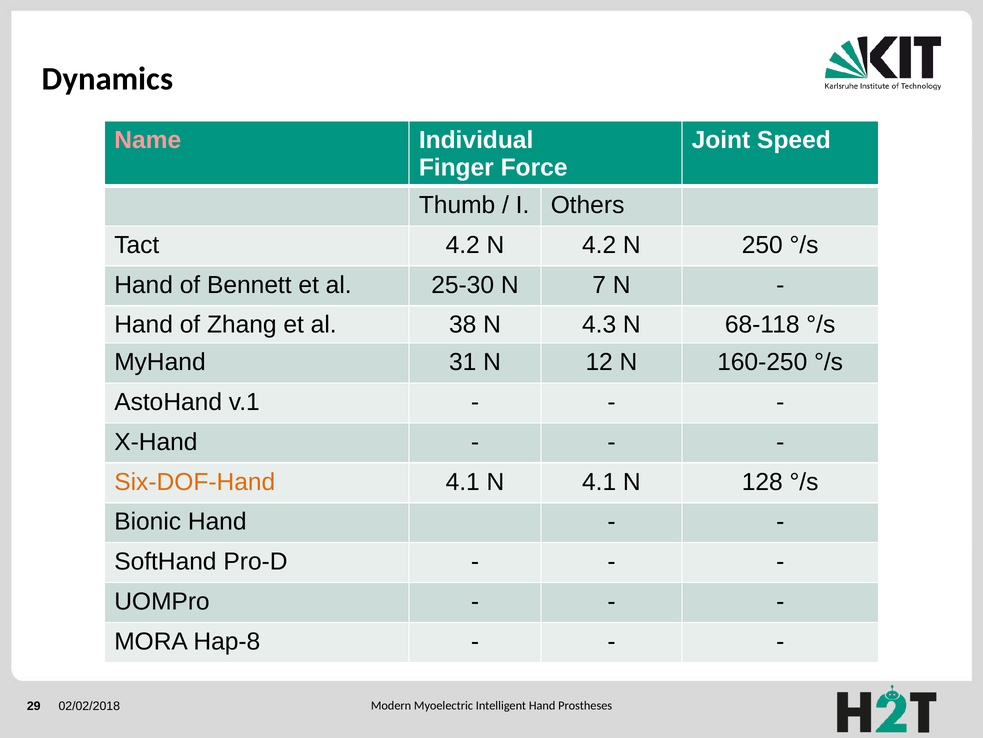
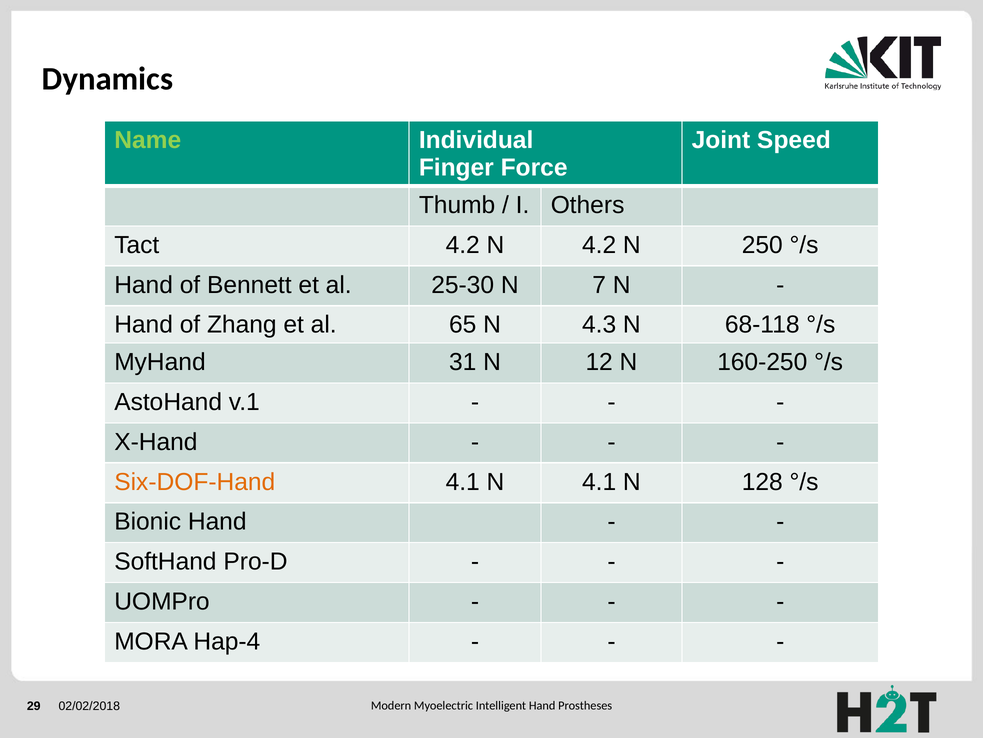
Name colour: pink -> light green
38: 38 -> 65
Hap-8: Hap-8 -> Hap-4
